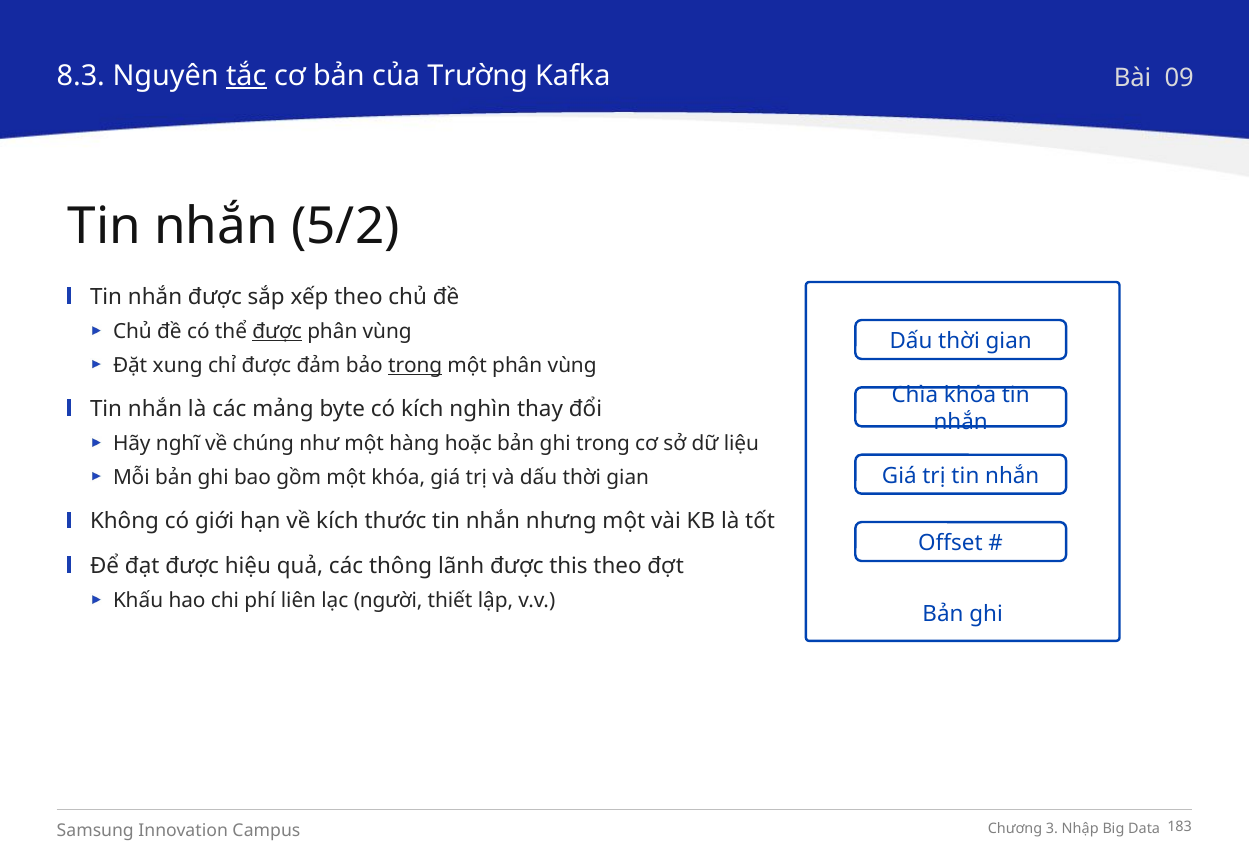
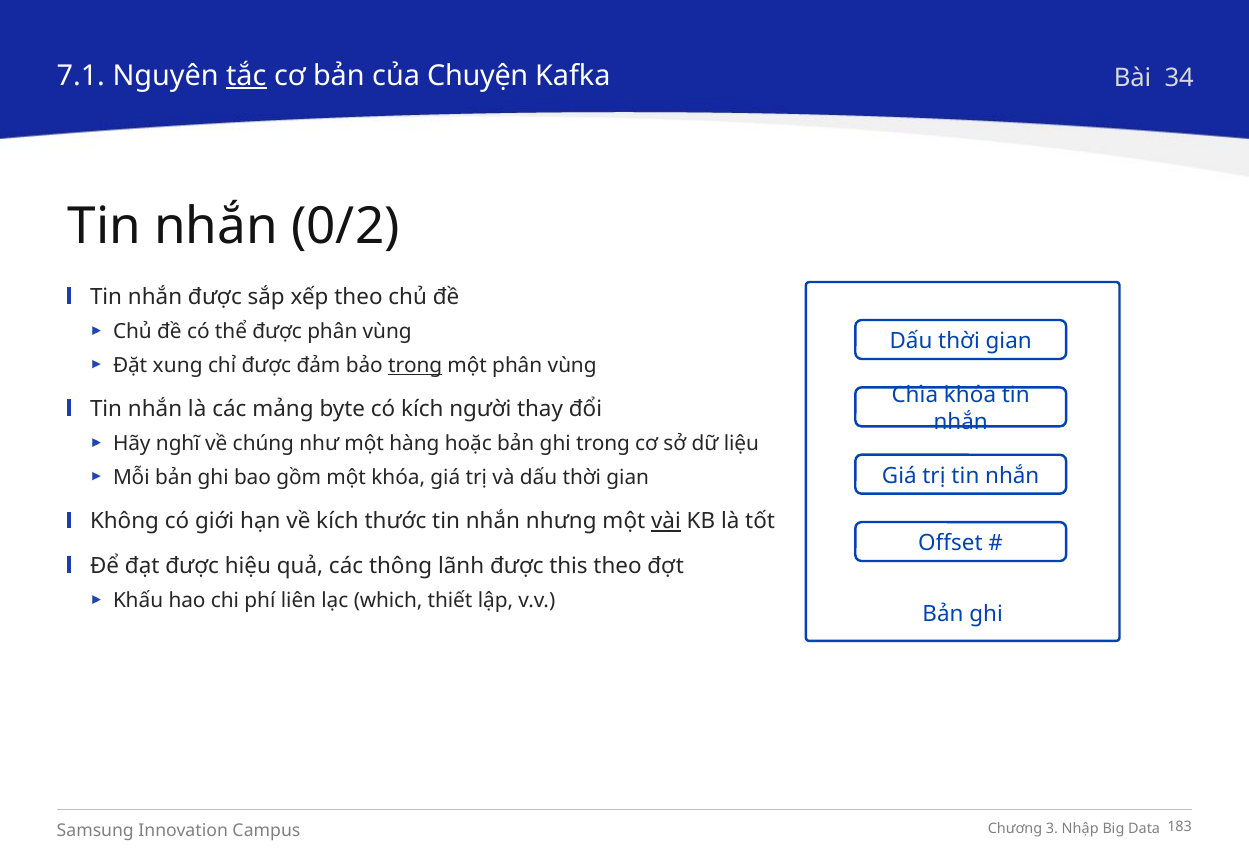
8.3: 8.3 -> 7.1
Trường: Trường -> Chuyện
09: 09 -> 34
5/2: 5/2 -> 0/2
được at (277, 332) underline: present -> none
nghìn: nghìn -> người
vài underline: none -> present
người: người -> which
